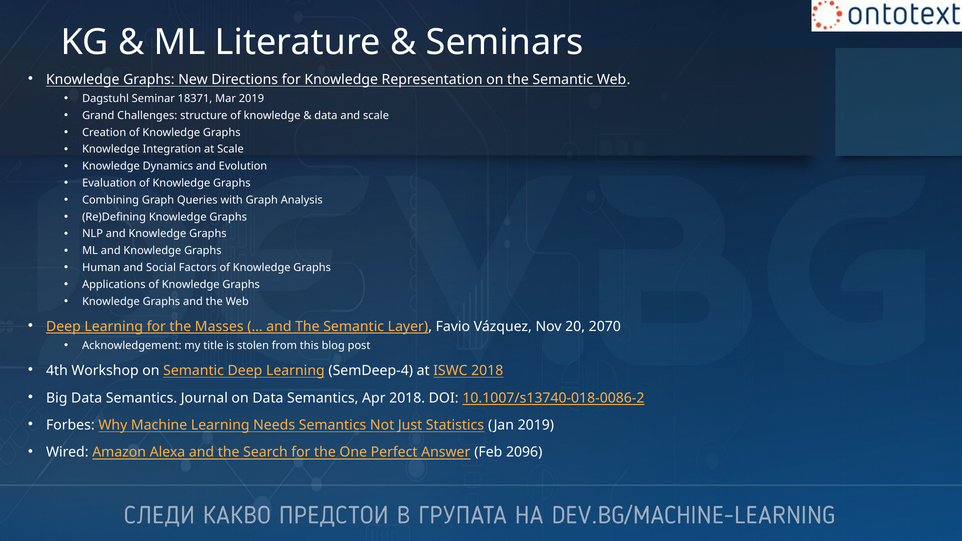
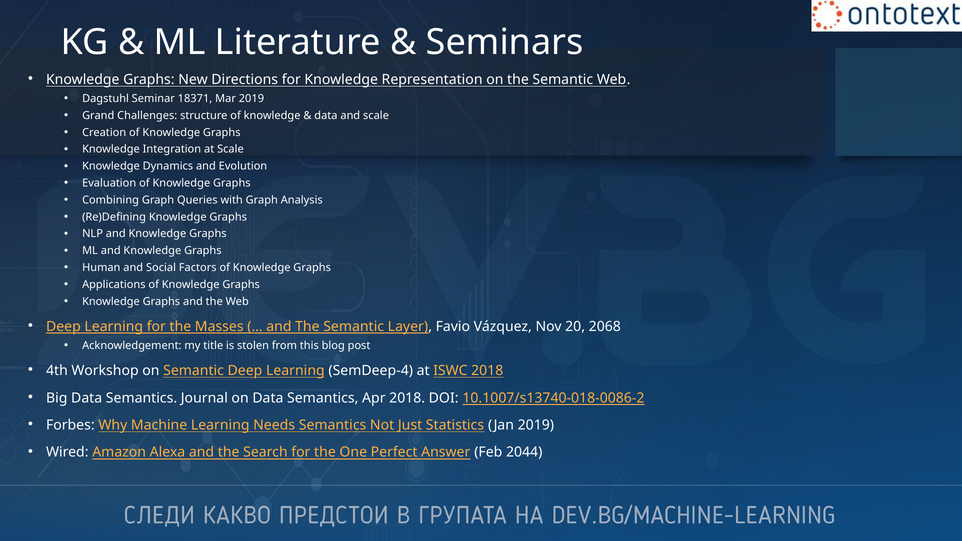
2070: 2070 -> 2068
2096: 2096 -> 2044
